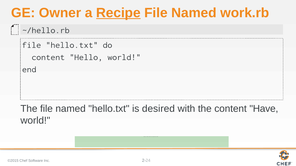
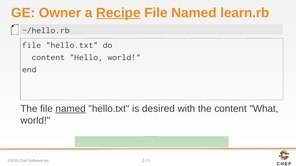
work.rb: work.rb -> learn.rb
named at (71, 109) underline: none -> present
Have: Have -> What
